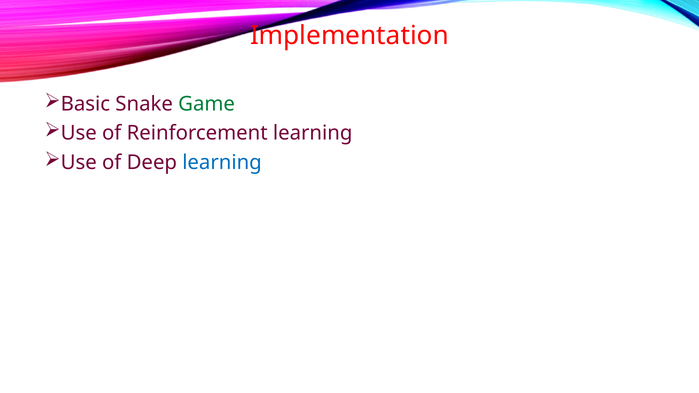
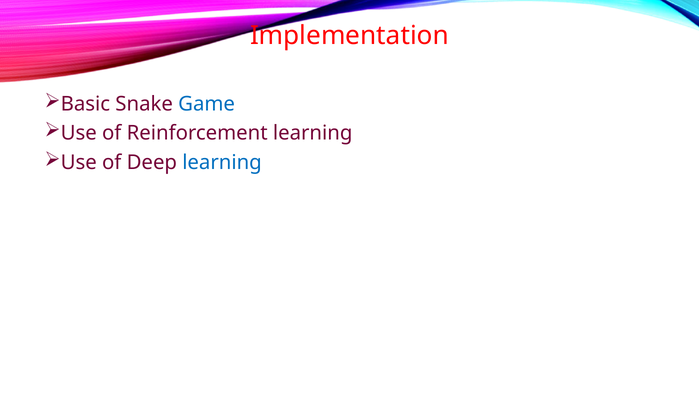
Game colour: green -> blue
